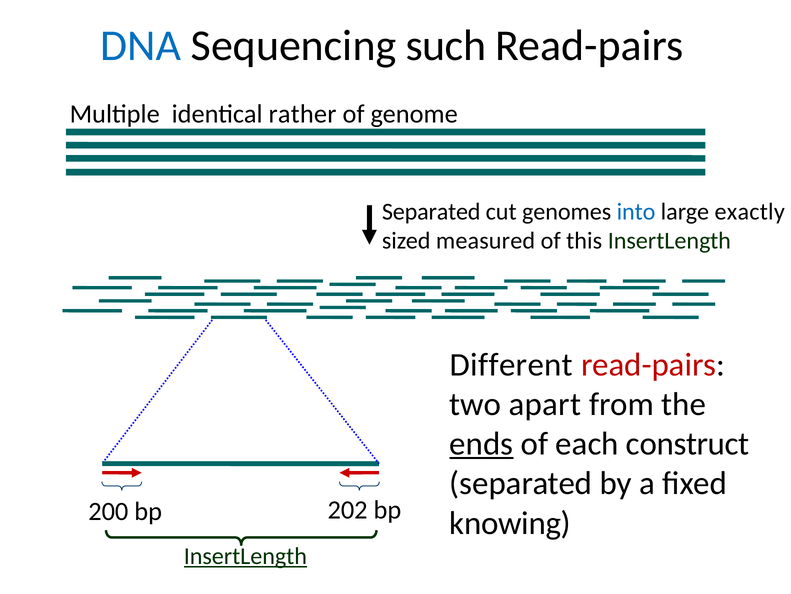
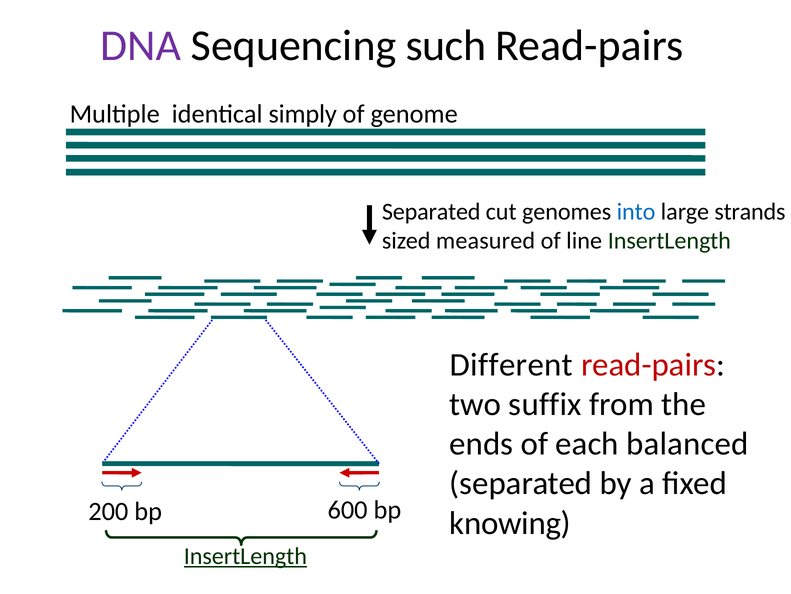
DNA colour: blue -> purple
rather: rather -> simply
exactly: exactly -> strands
this: this -> line
apart: apart -> suffix
ends underline: present -> none
construct: construct -> balanced
202: 202 -> 600
